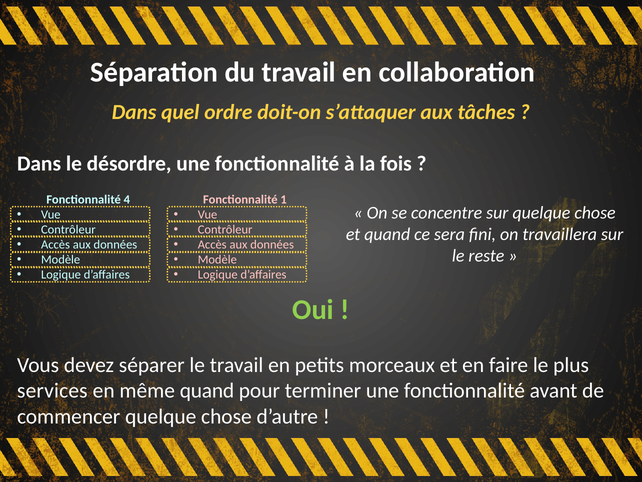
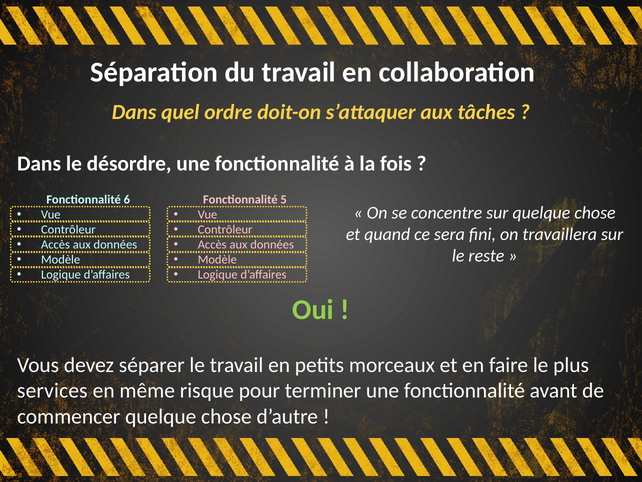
4: 4 -> 6
1: 1 -> 5
même quand: quand -> risque
